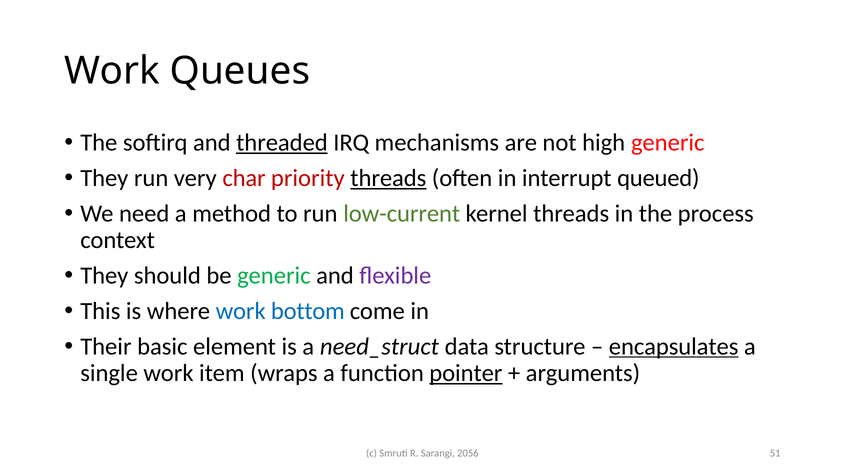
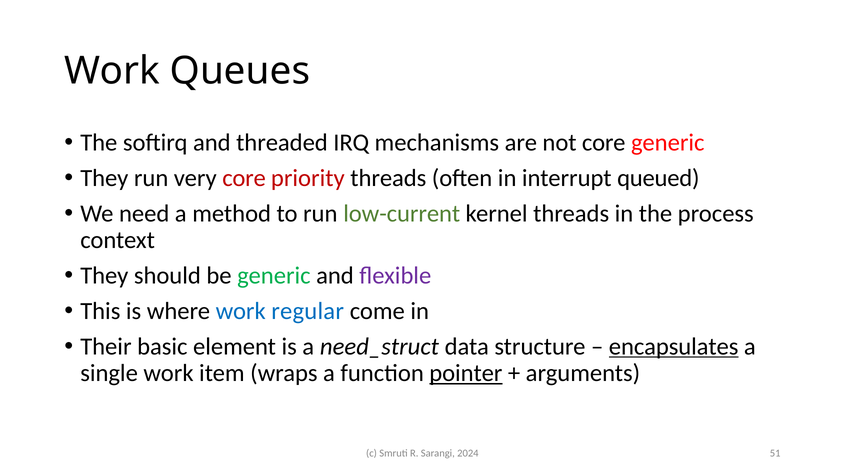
threaded underline: present -> none
not high: high -> core
very char: char -> core
threads at (388, 178) underline: present -> none
bottom: bottom -> regular
2056: 2056 -> 2024
